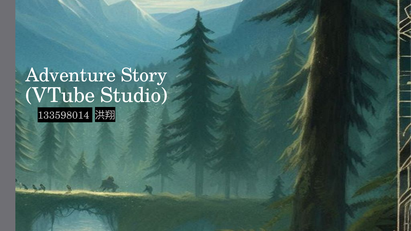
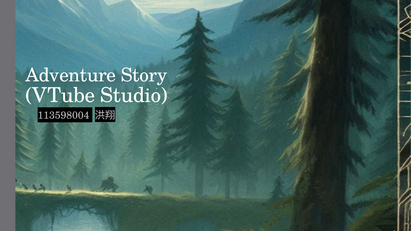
133598014: 133598014 -> 113598004
